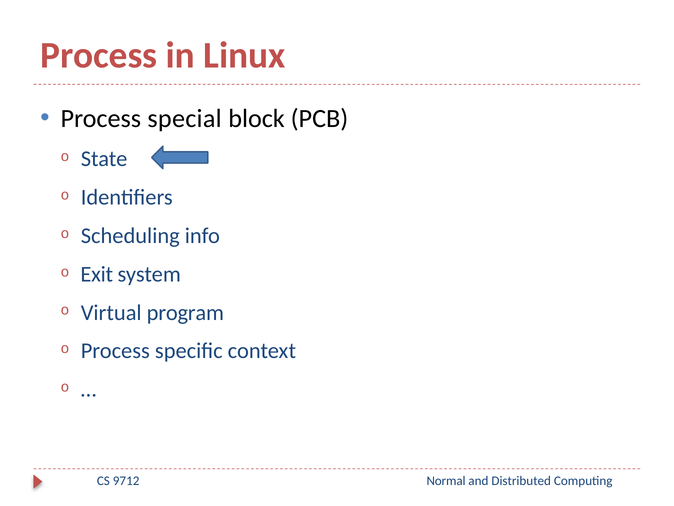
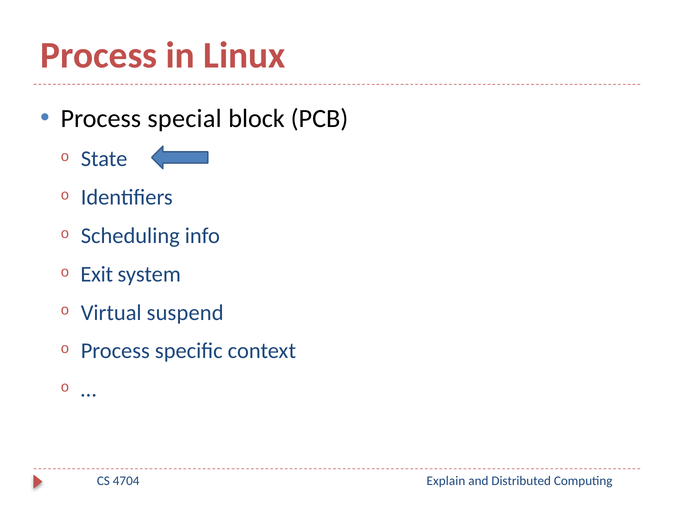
program: program -> suspend
9712: 9712 -> 4704
Normal: Normal -> Explain
